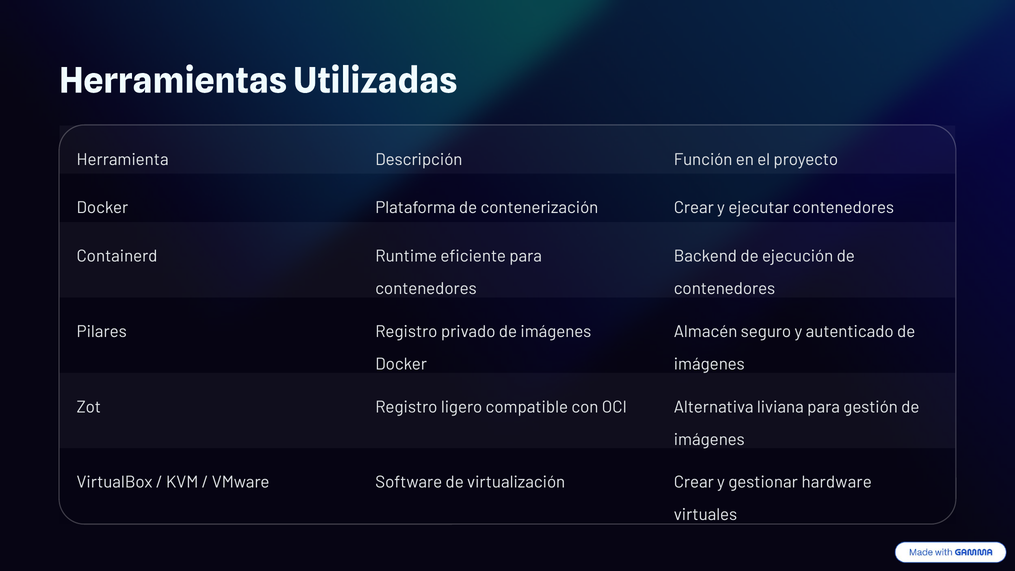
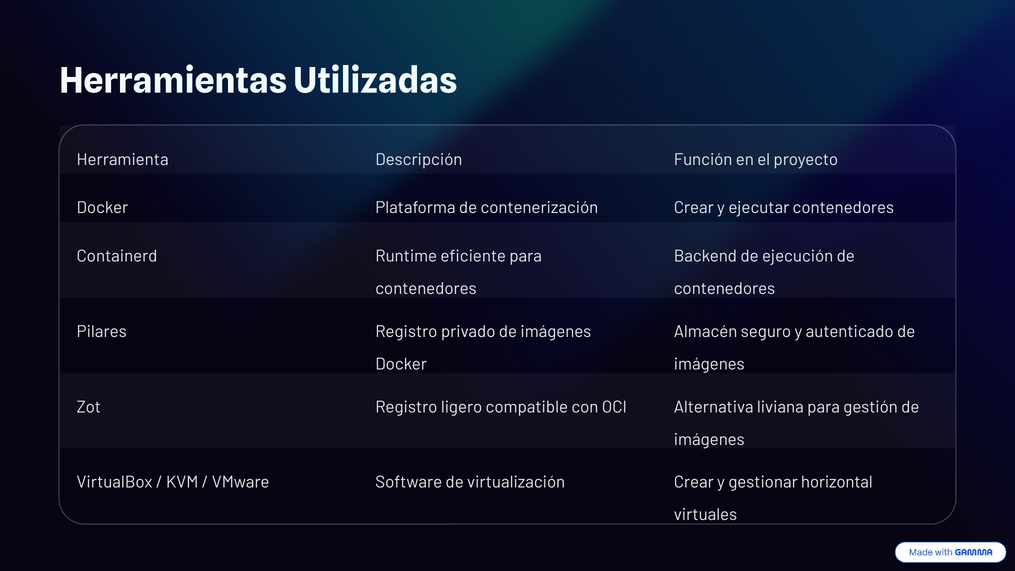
hardware: hardware -> horizontal
